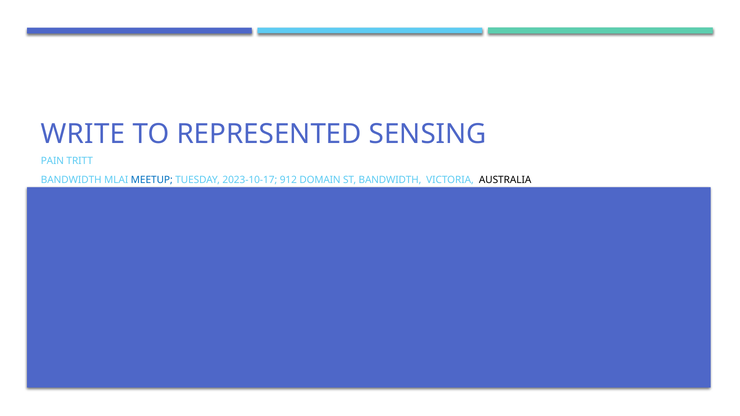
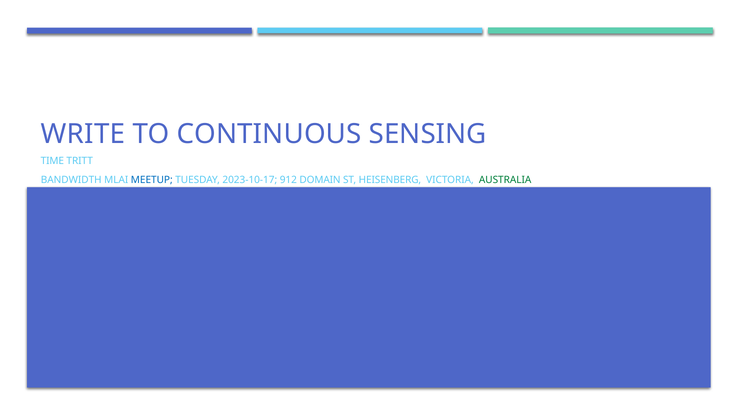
REPRESENTED: REPRESENTED -> CONTINUOUS
PAIN: PAIN -> TIME
ST BANDWIDTH: BANDWIDTH -> HEISENBERG
AUSTRALIA colour: black -> green
